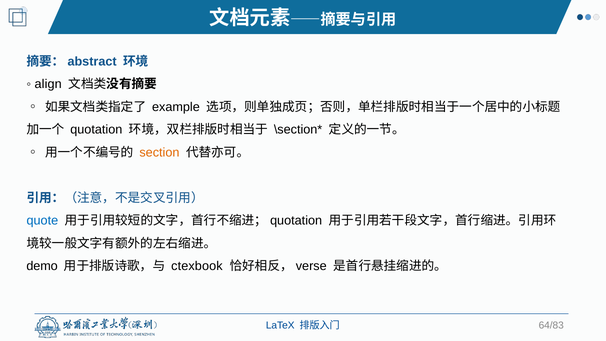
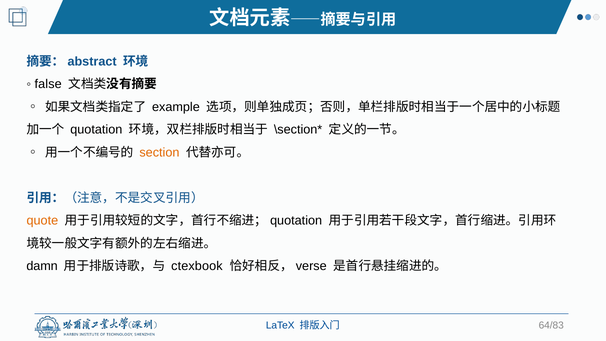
align: align -> false
quote colour: blue -> orange
demo: demo -> damn
